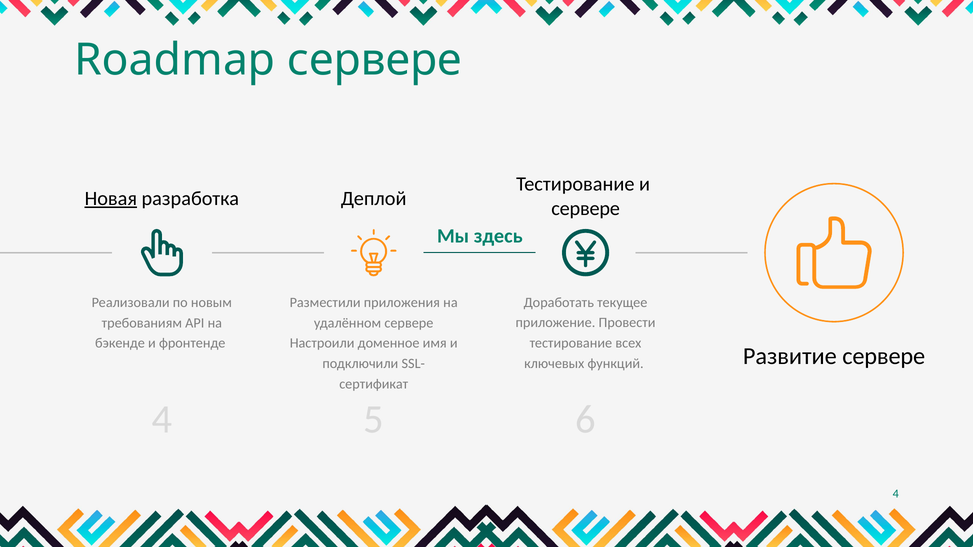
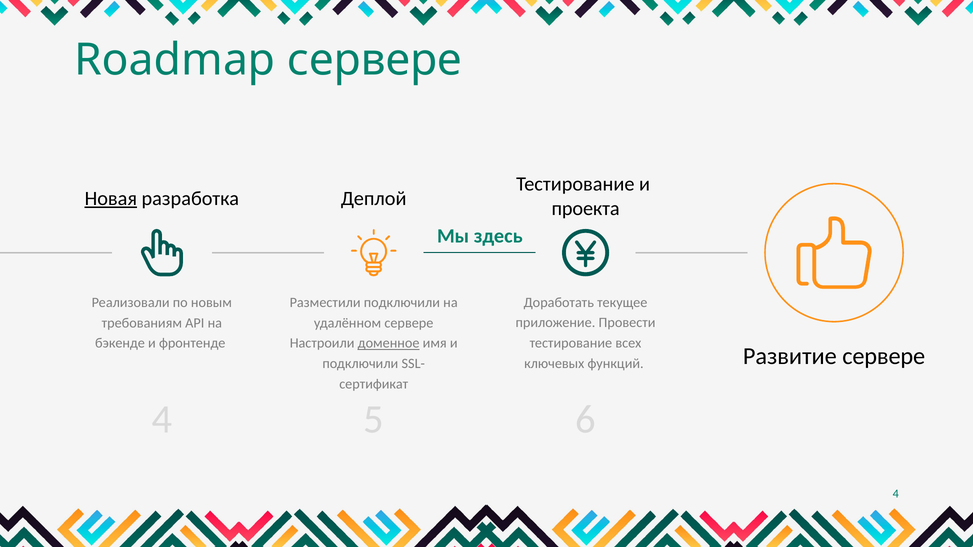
сервере at (586, 208): сервере -> проекта
Разместили приложения: приложения -> подключили
доменное underline: none -> present
